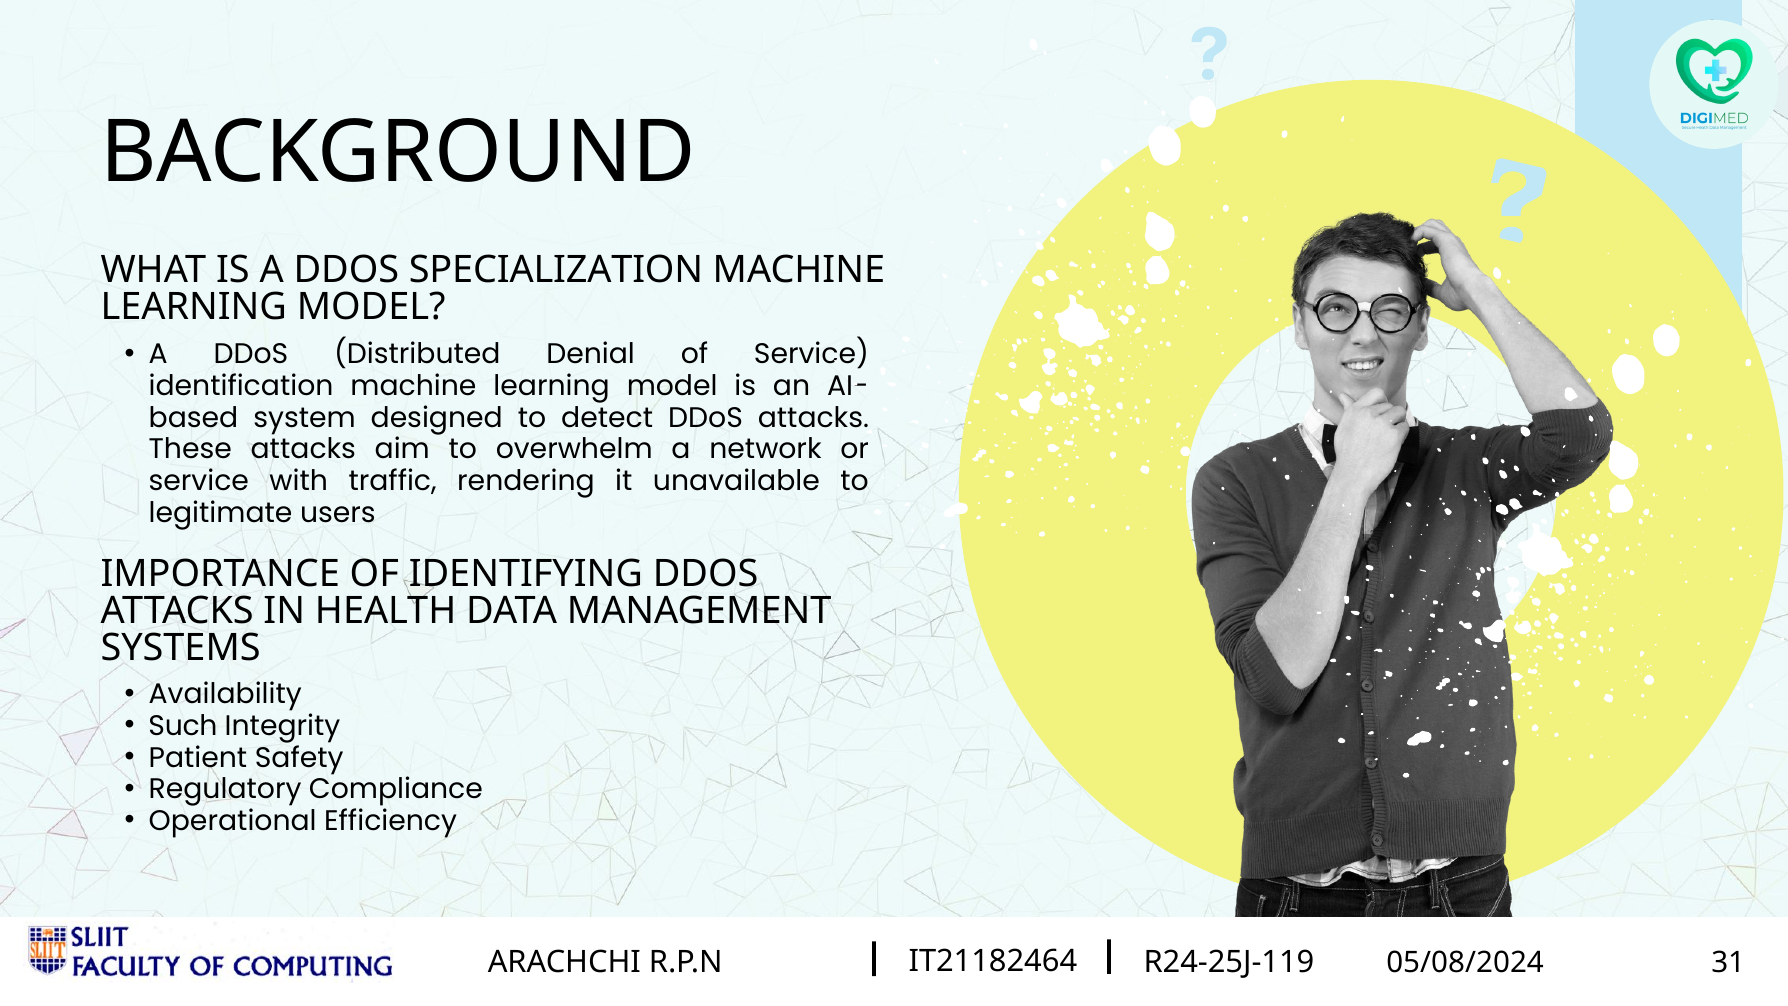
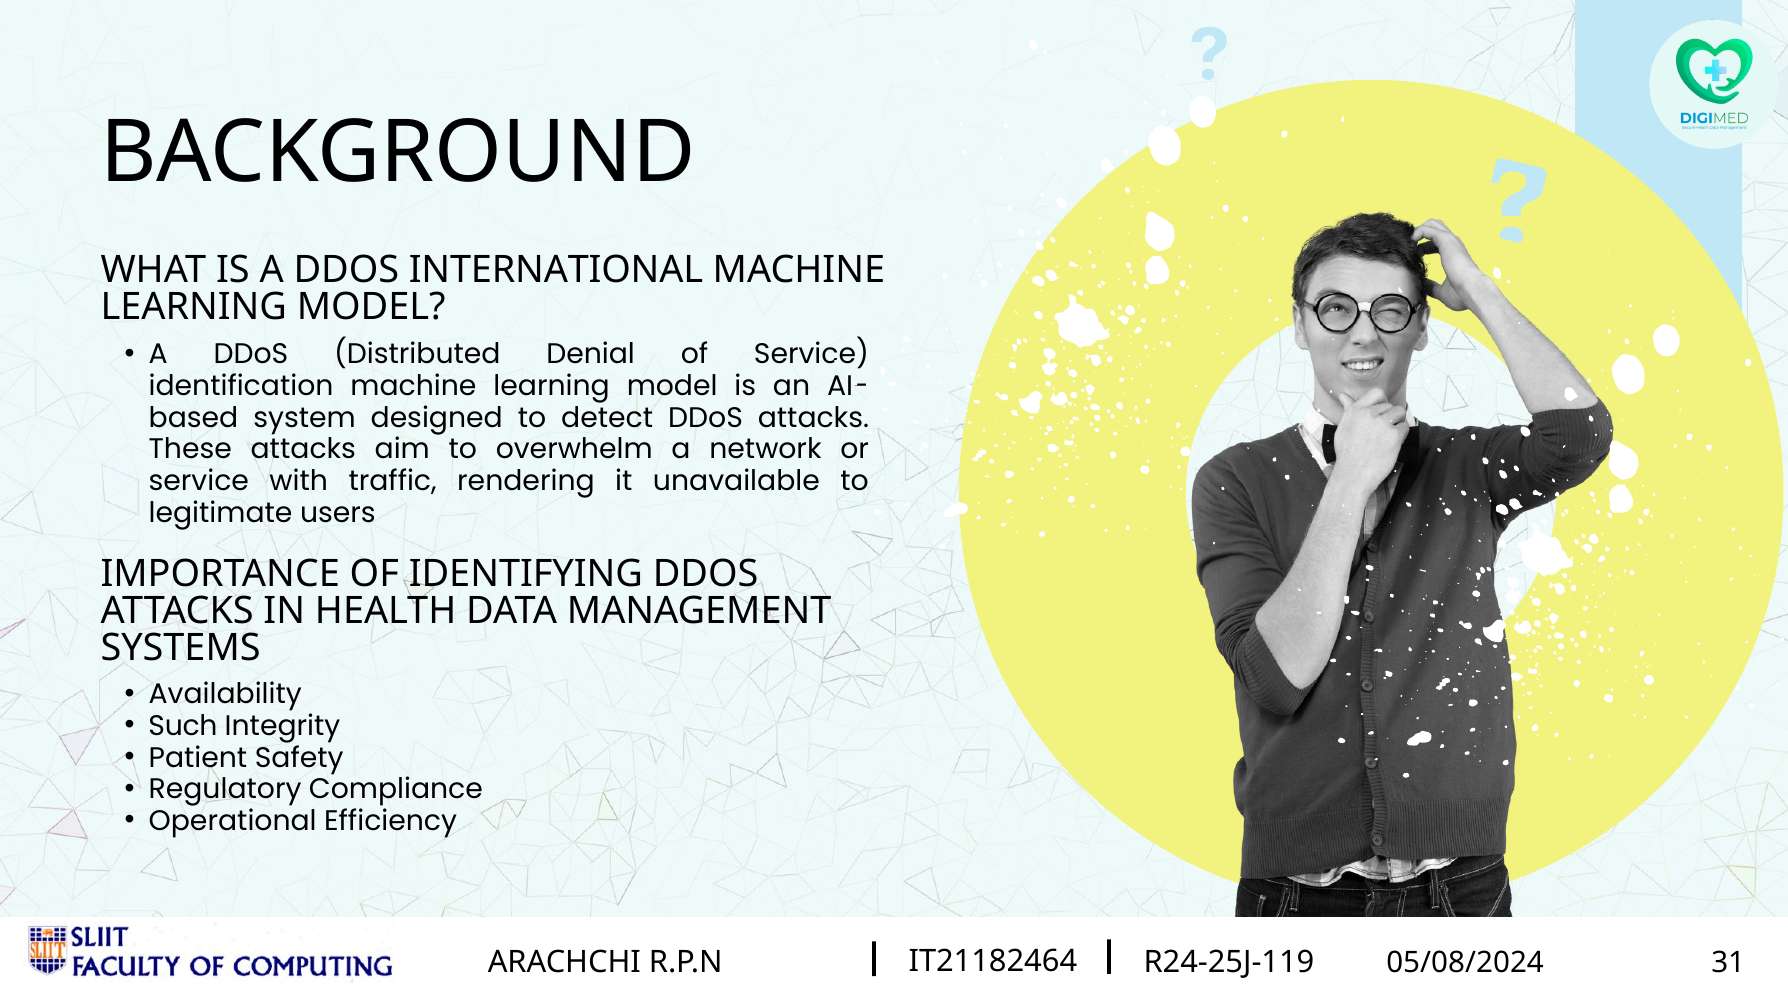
SPECIALIZATION: SPECIALIZATION -> INTERNATIONAL
